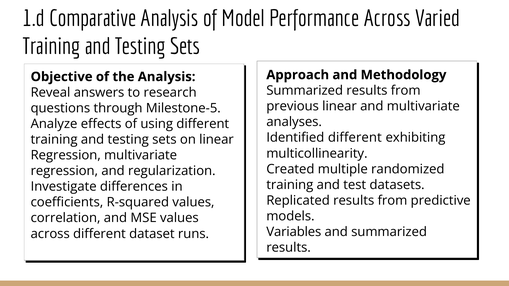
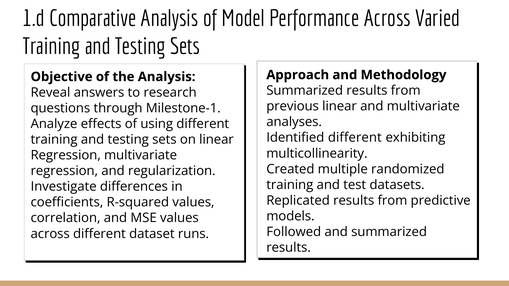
Milestone-5: Milestone-5 -> Milestone-1
Variables: Variables -> Followed
